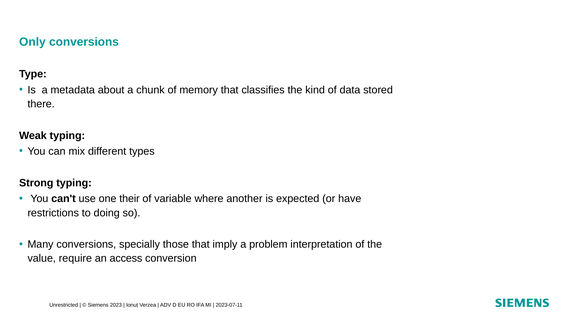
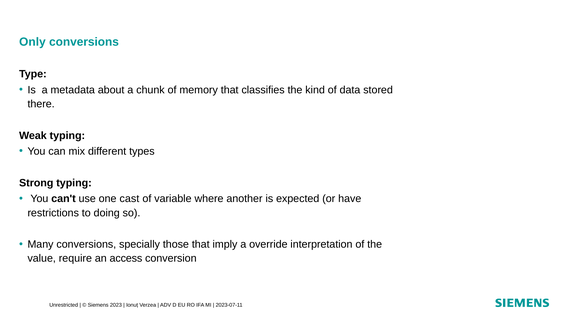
their: their -> cast
problem: problem -> override
